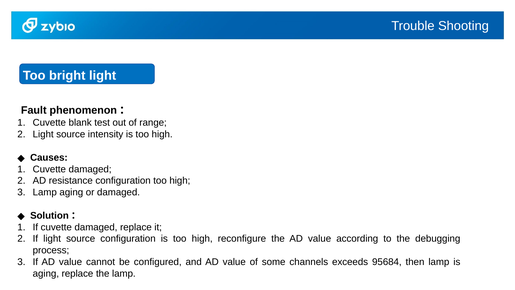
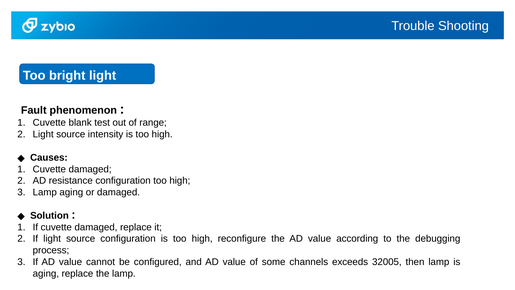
95684: 95684 -> 32005
